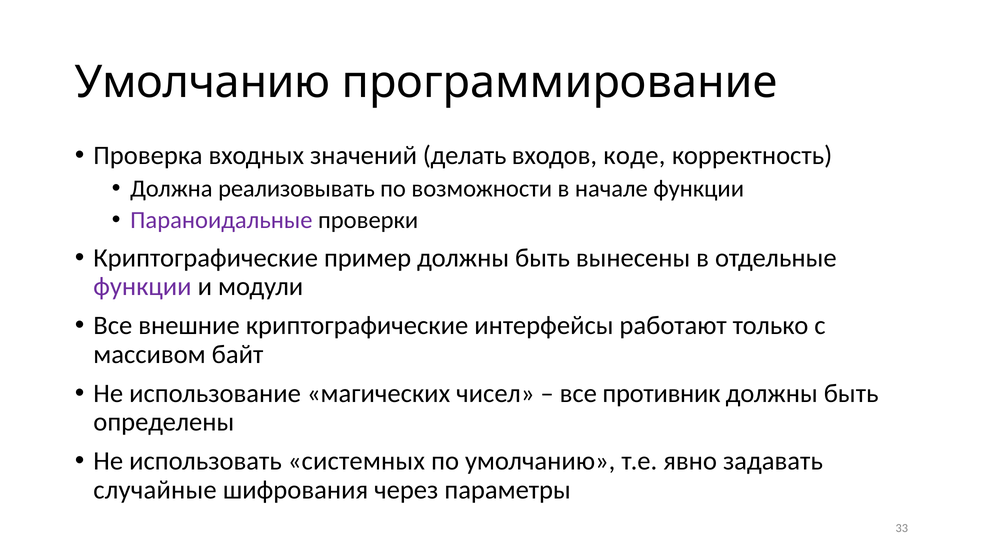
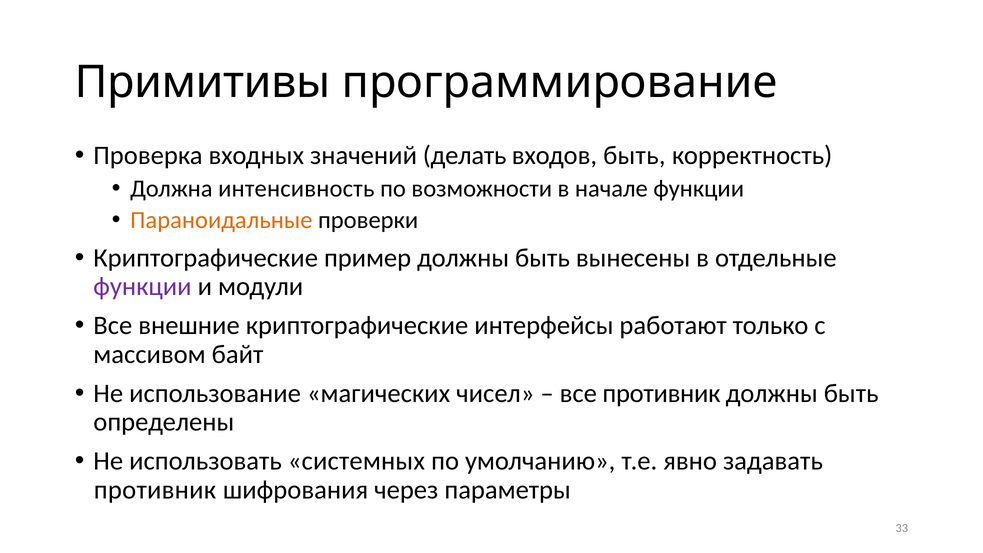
Умолчанию at (203, 83): Умолчанию -> Примитивы
входов коде: коде -> быть
реализовывать: реализовывать -> интенсивность
Параноидальные colour: purple -> orange
случайные at (155, 490): случайные -> противник
